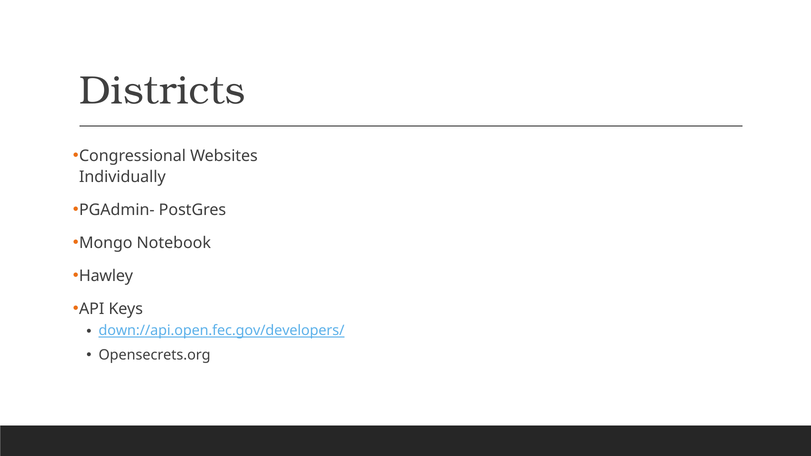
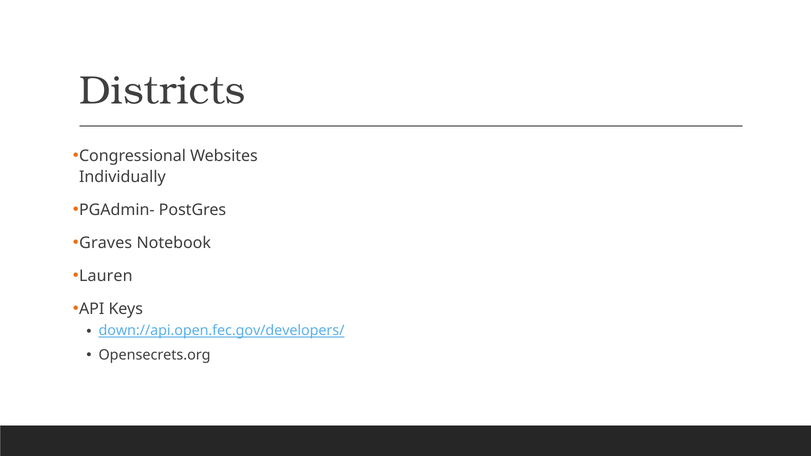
Mongo: Mongo -> Graves
Hawley: Hawley -> Lauren
